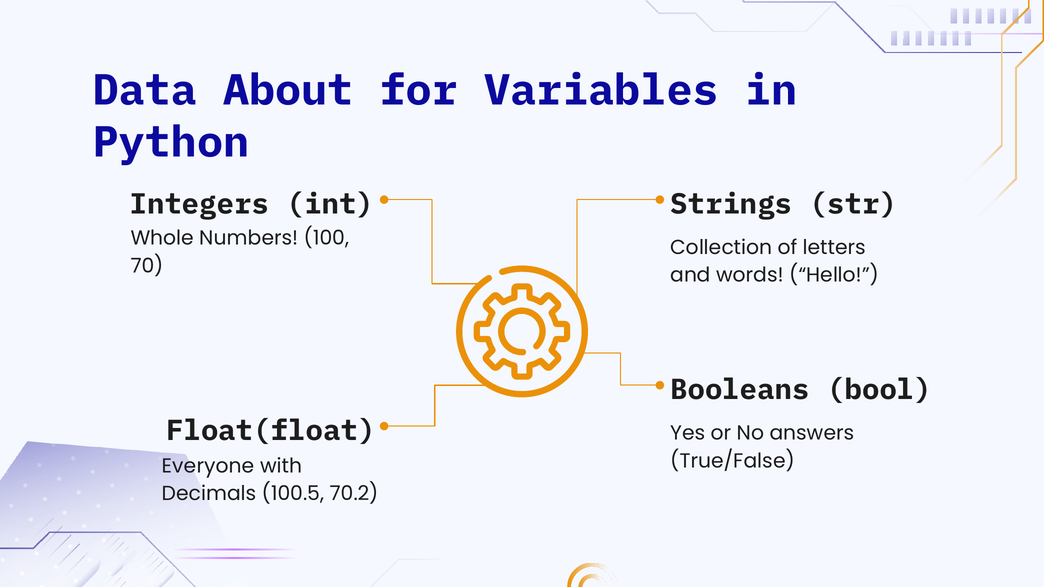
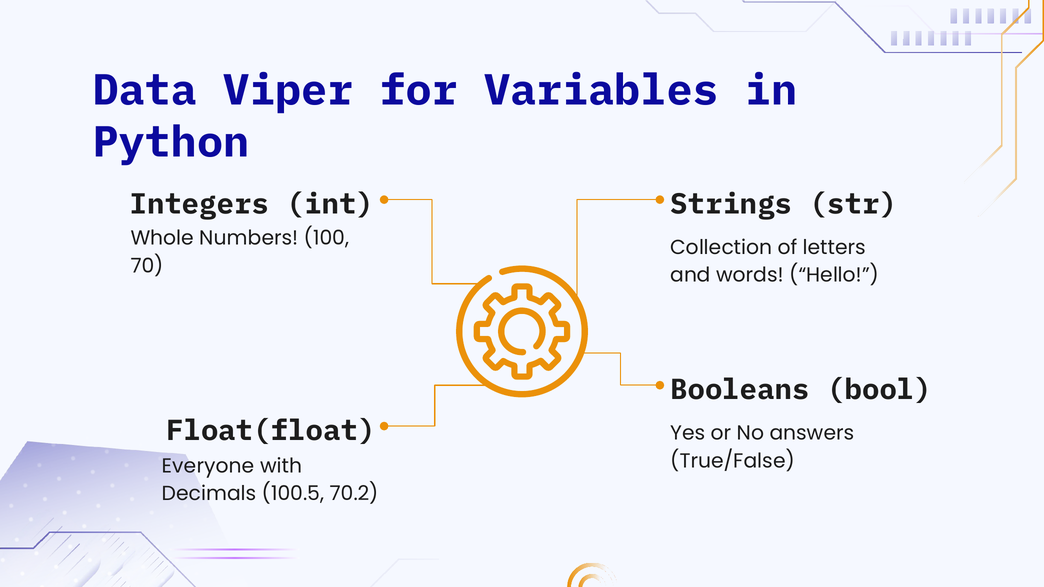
About: About -> Viper
